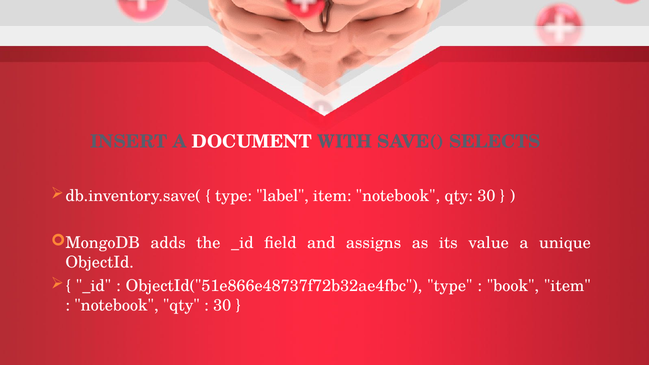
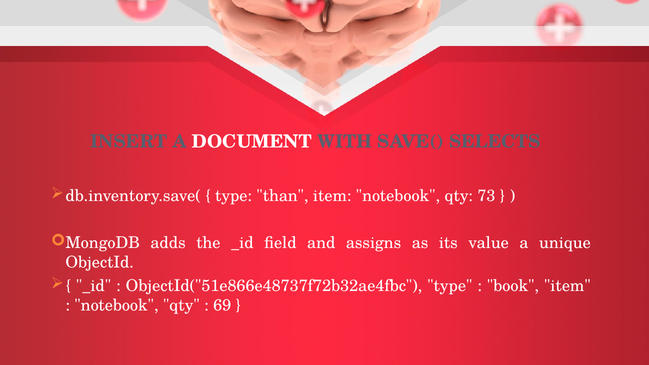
label: label -> than
qty 30: 30 -> 73
30 at (222, 305): 30 -> 69
